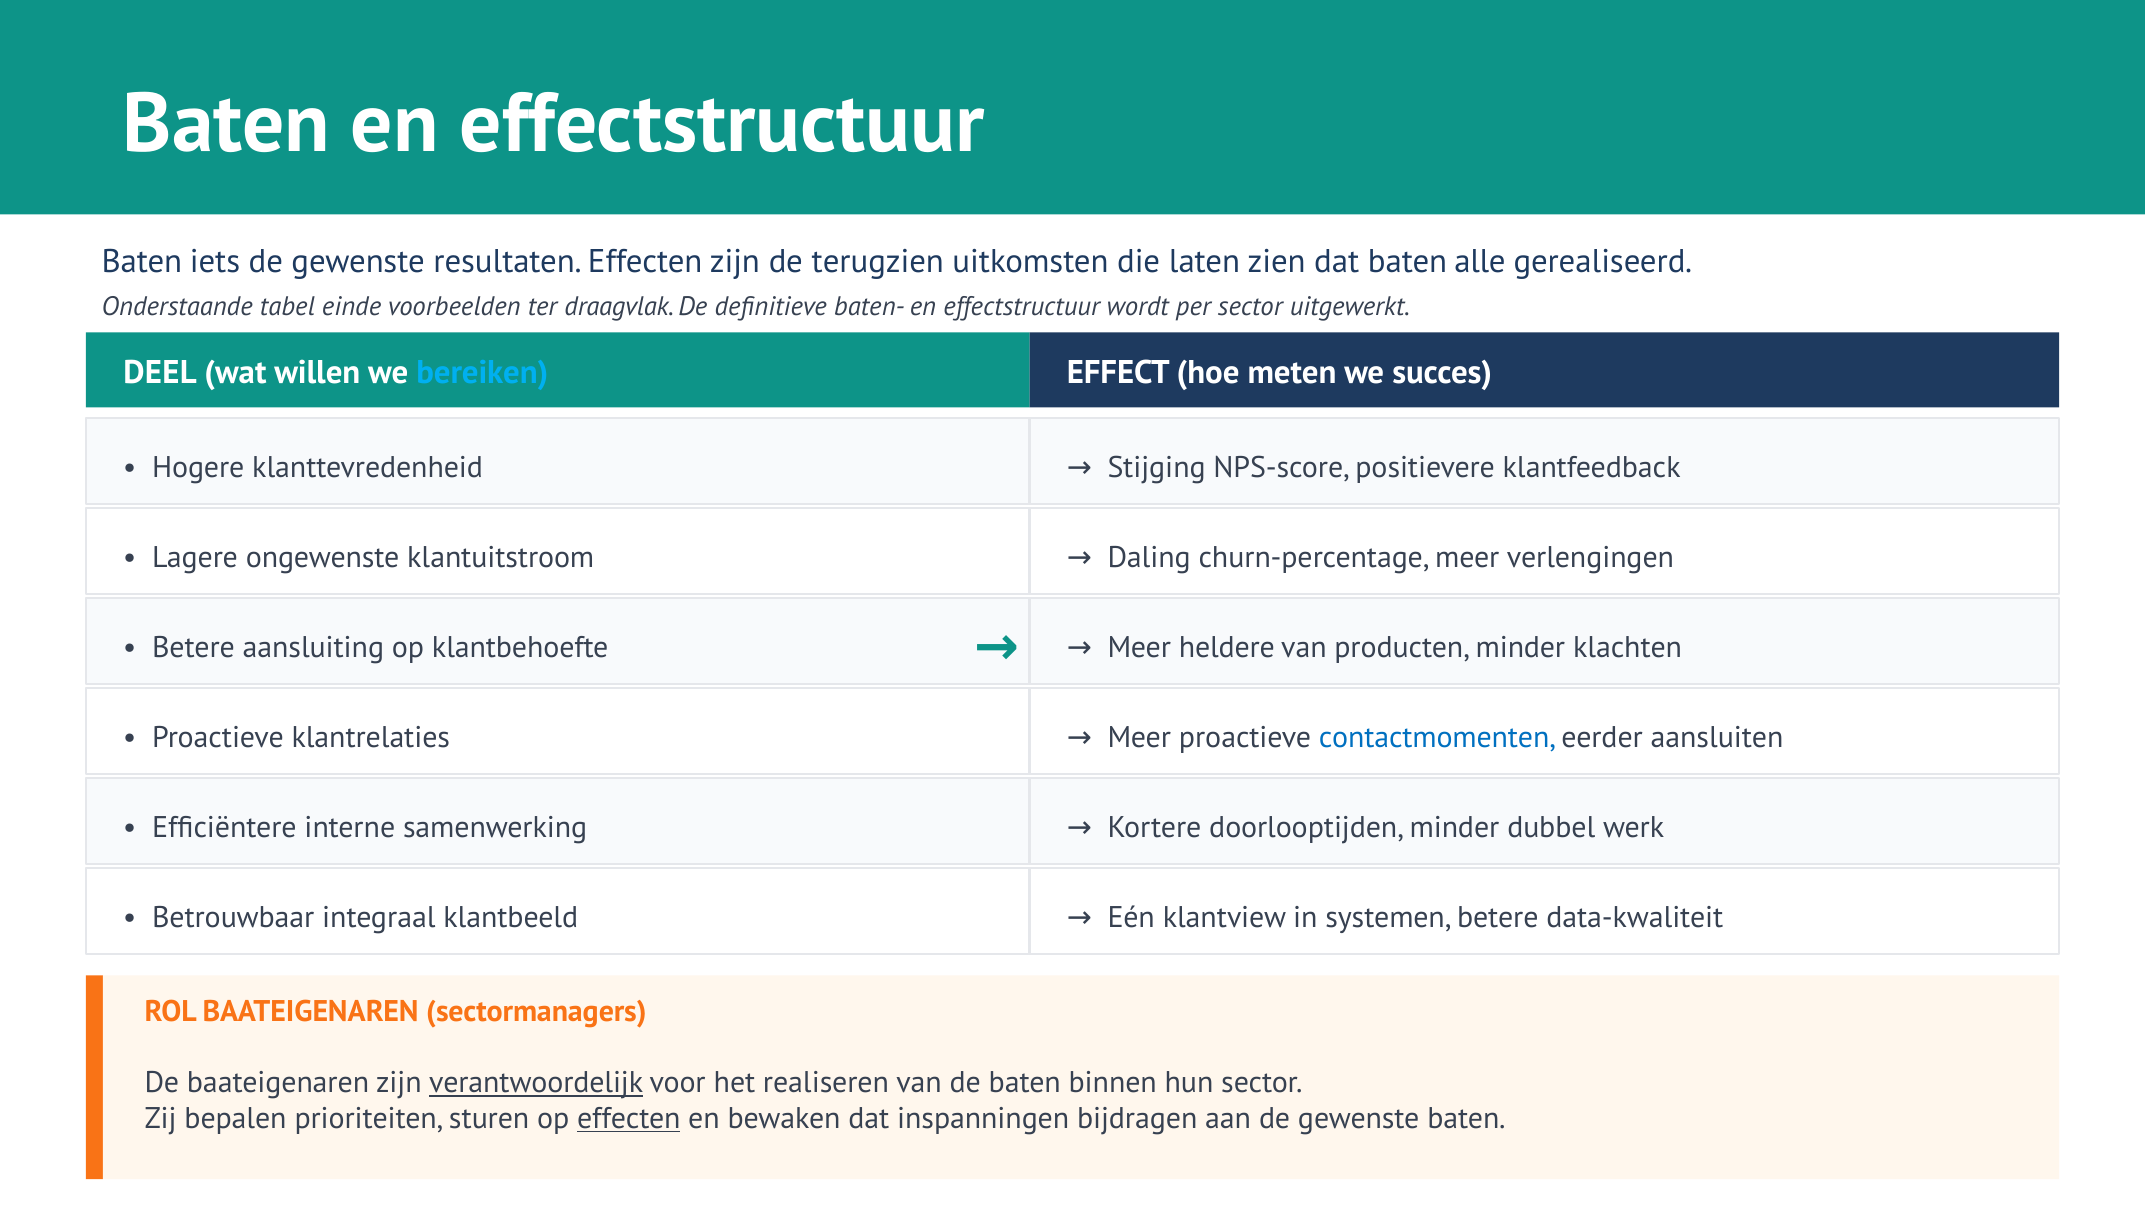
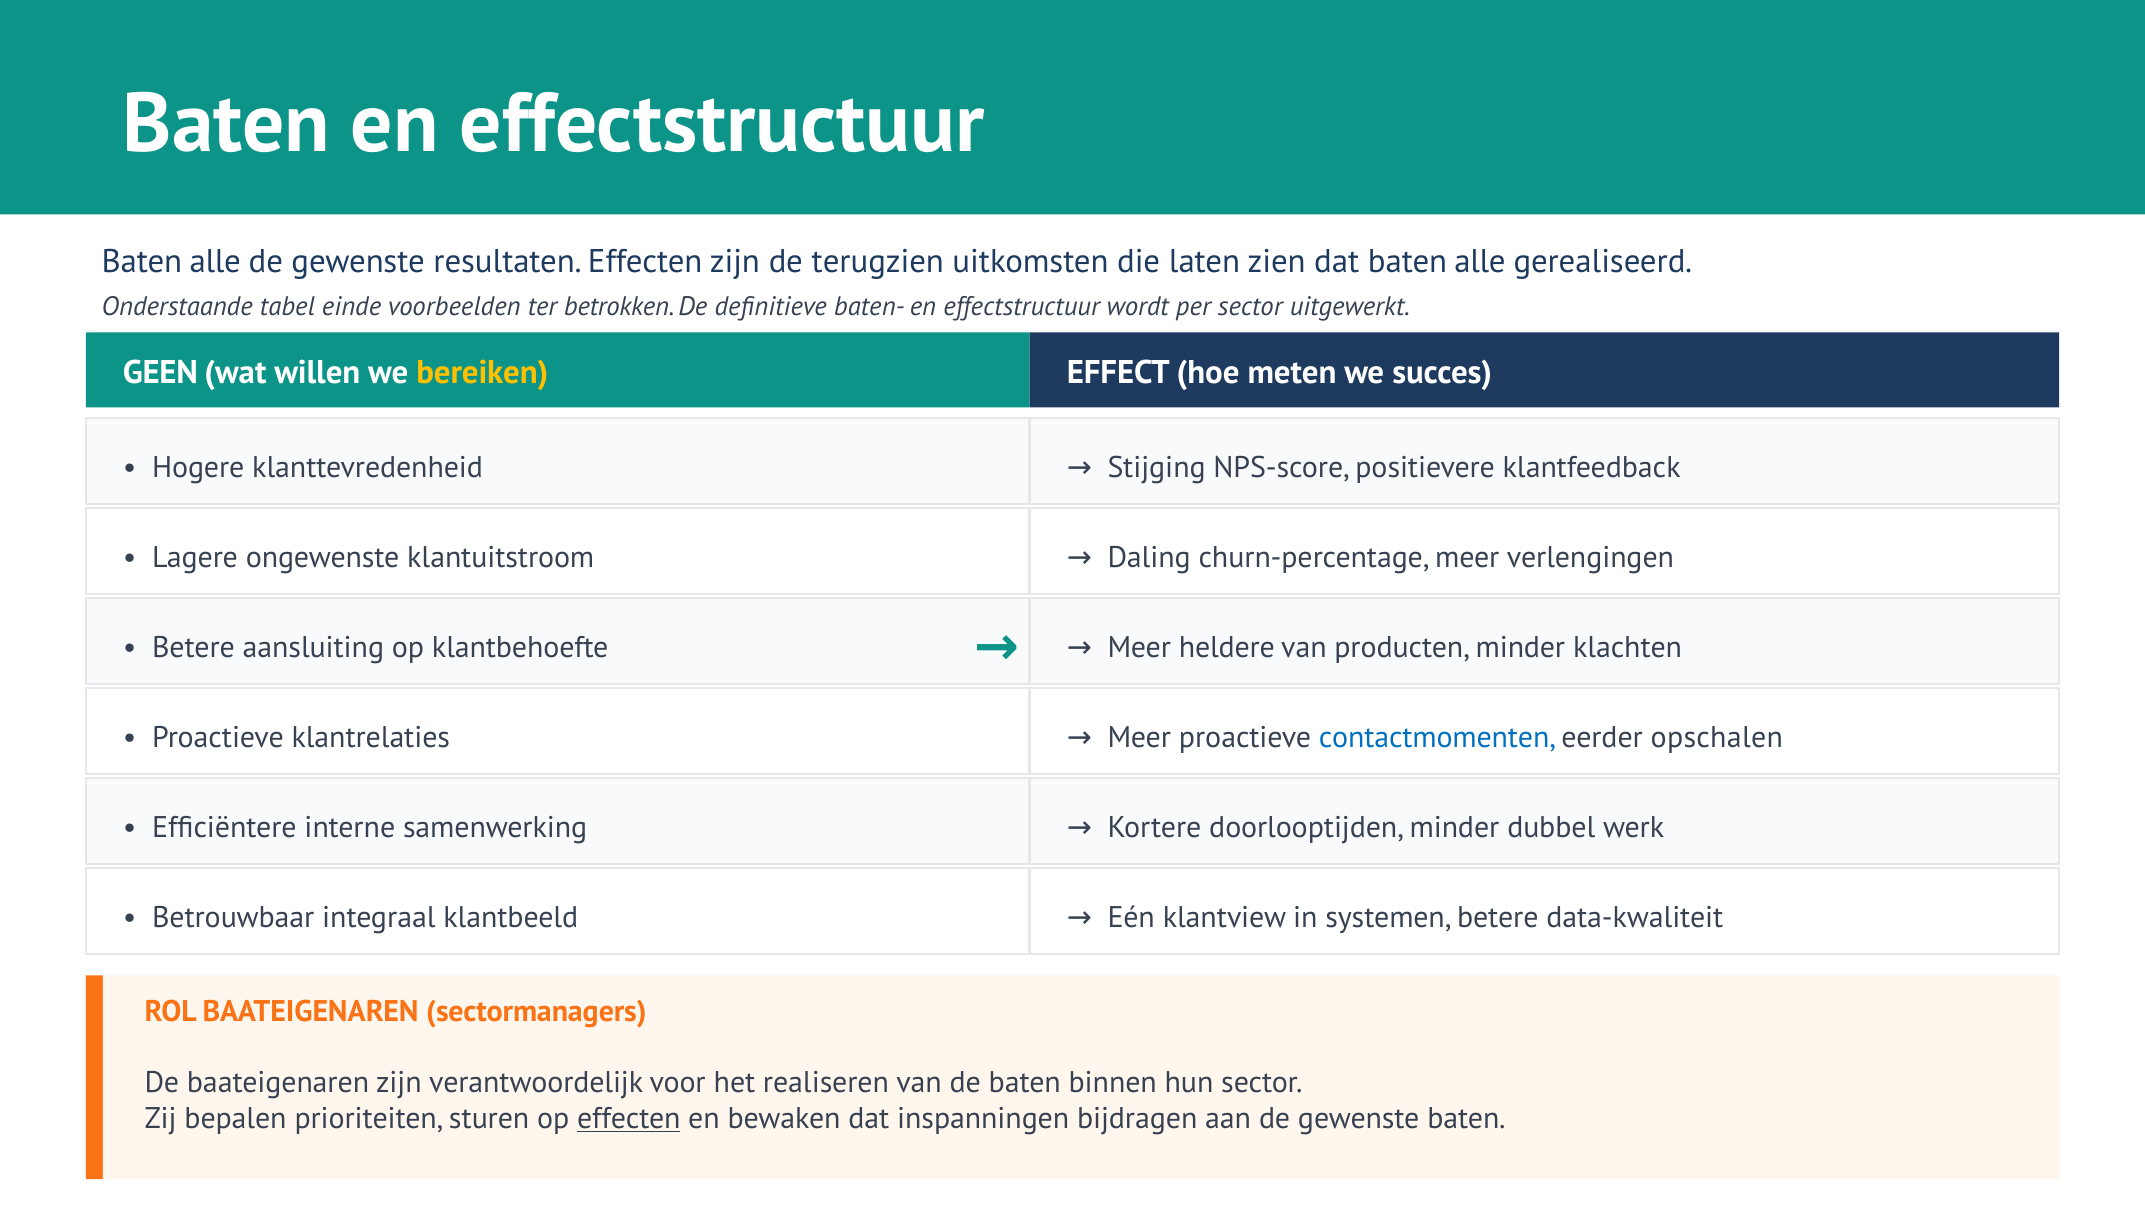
iets at (215, 262): iets -> alle
draagvlak: draagvlak -> betrokken
DEEL: DEEL -> GEEN
bereiken colour: light blue -> yellow
aansluiten: aansluiten -> opschalen
verantwoordelijk underline: present -> none
